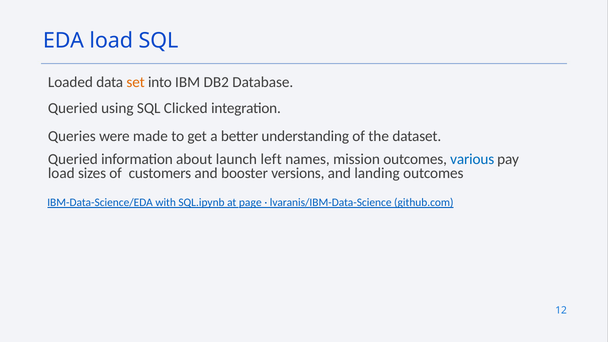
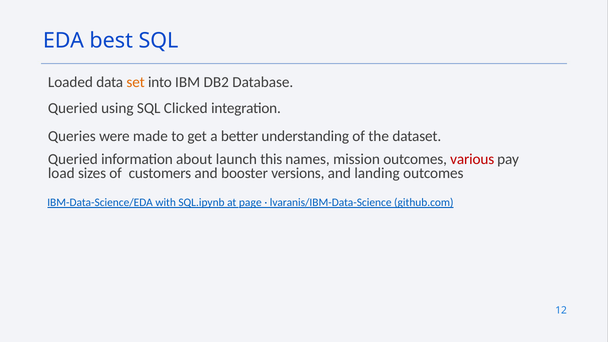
EDA load: load -> best
left: left -> this
various colour: blue -> red
